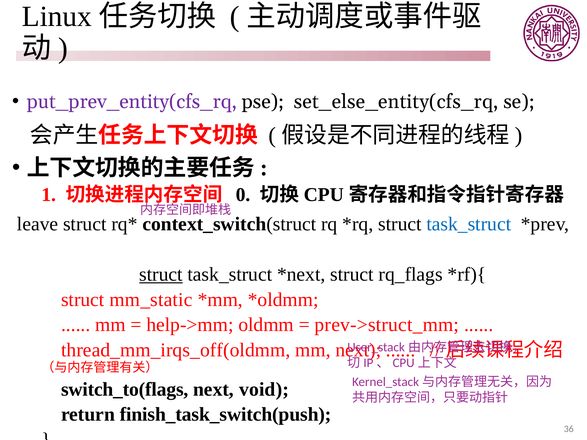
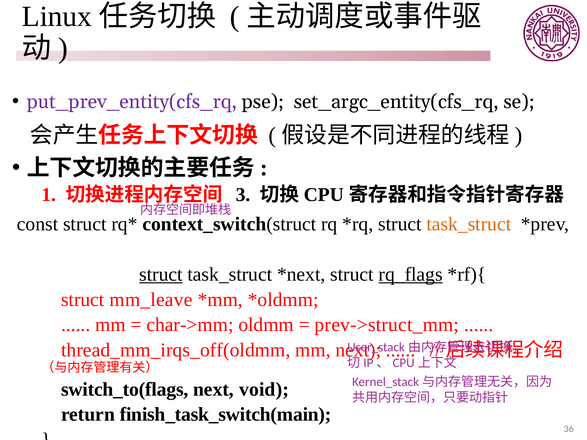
set_else_entity(cfs_rq: set_else_entity(cfs_rq -> set_argc_entity(cfs_rq
0: 0 -> 3
leave: leave -> const
task_struct at (469, 224) colour: blue -> orange
rq_flags underline: none -> present
mm_static: mm_static -> mm_leave
help->mm: help->mm -> char->mm
finish_task_switch(push: finish_task_switch(push -> finish_task_switch(main
